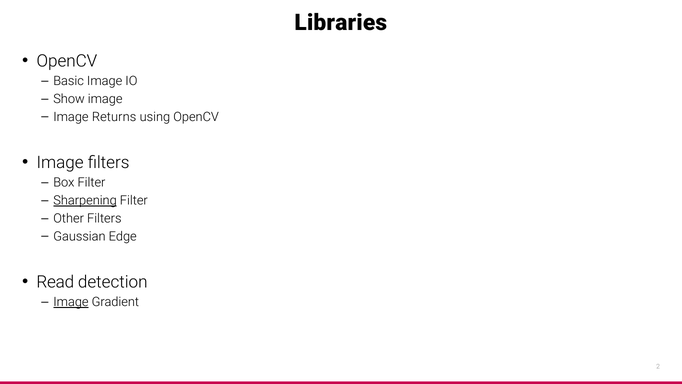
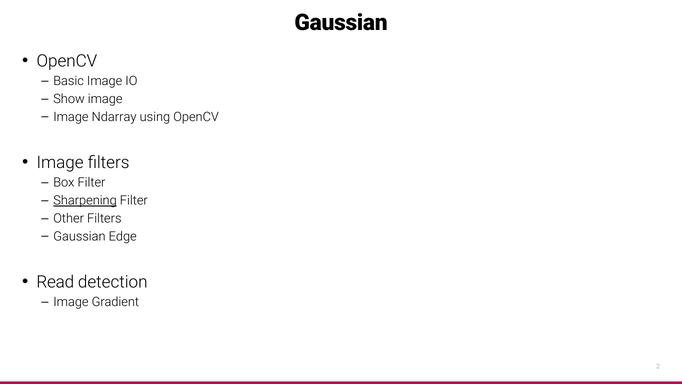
Libraries at (341, 23): Libraries -> Gaussian
Returns: Returns -> Ndarray
Image at (71, 302) underline: present -> none
